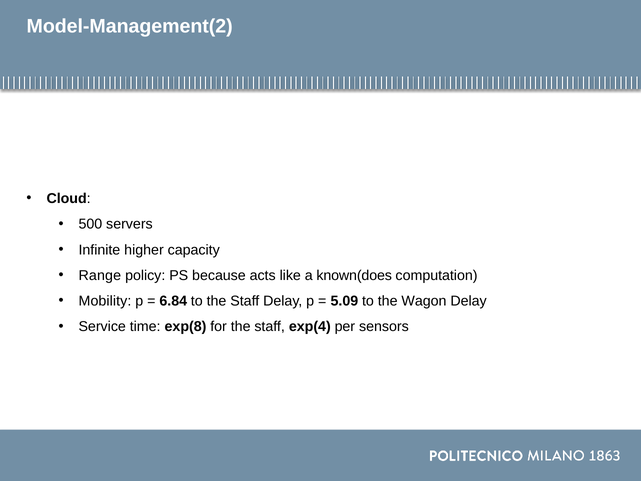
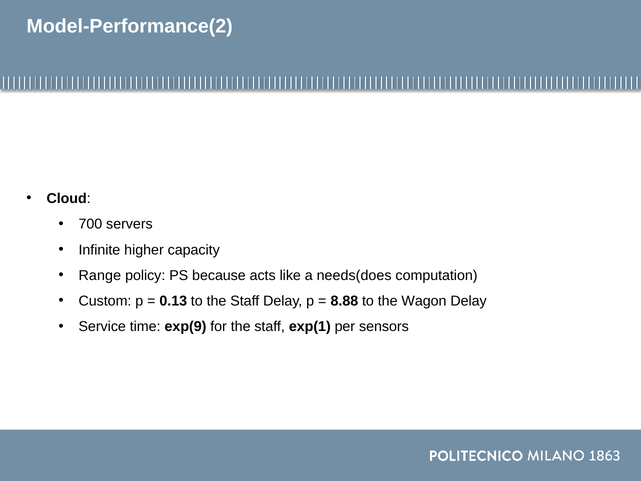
Model-Management(2: Model-Management(2 -> Model-Performance(2
500: 500 -> 700
known(does: known(does -> needs(does
Mobility: Mobility -> Custom
6.84: 6.84 -> 0.13
5.09: 5.09 -> 8.88
exp(8: exp(8 -> exp(9
exp(4: exp(4 -> exp(1
